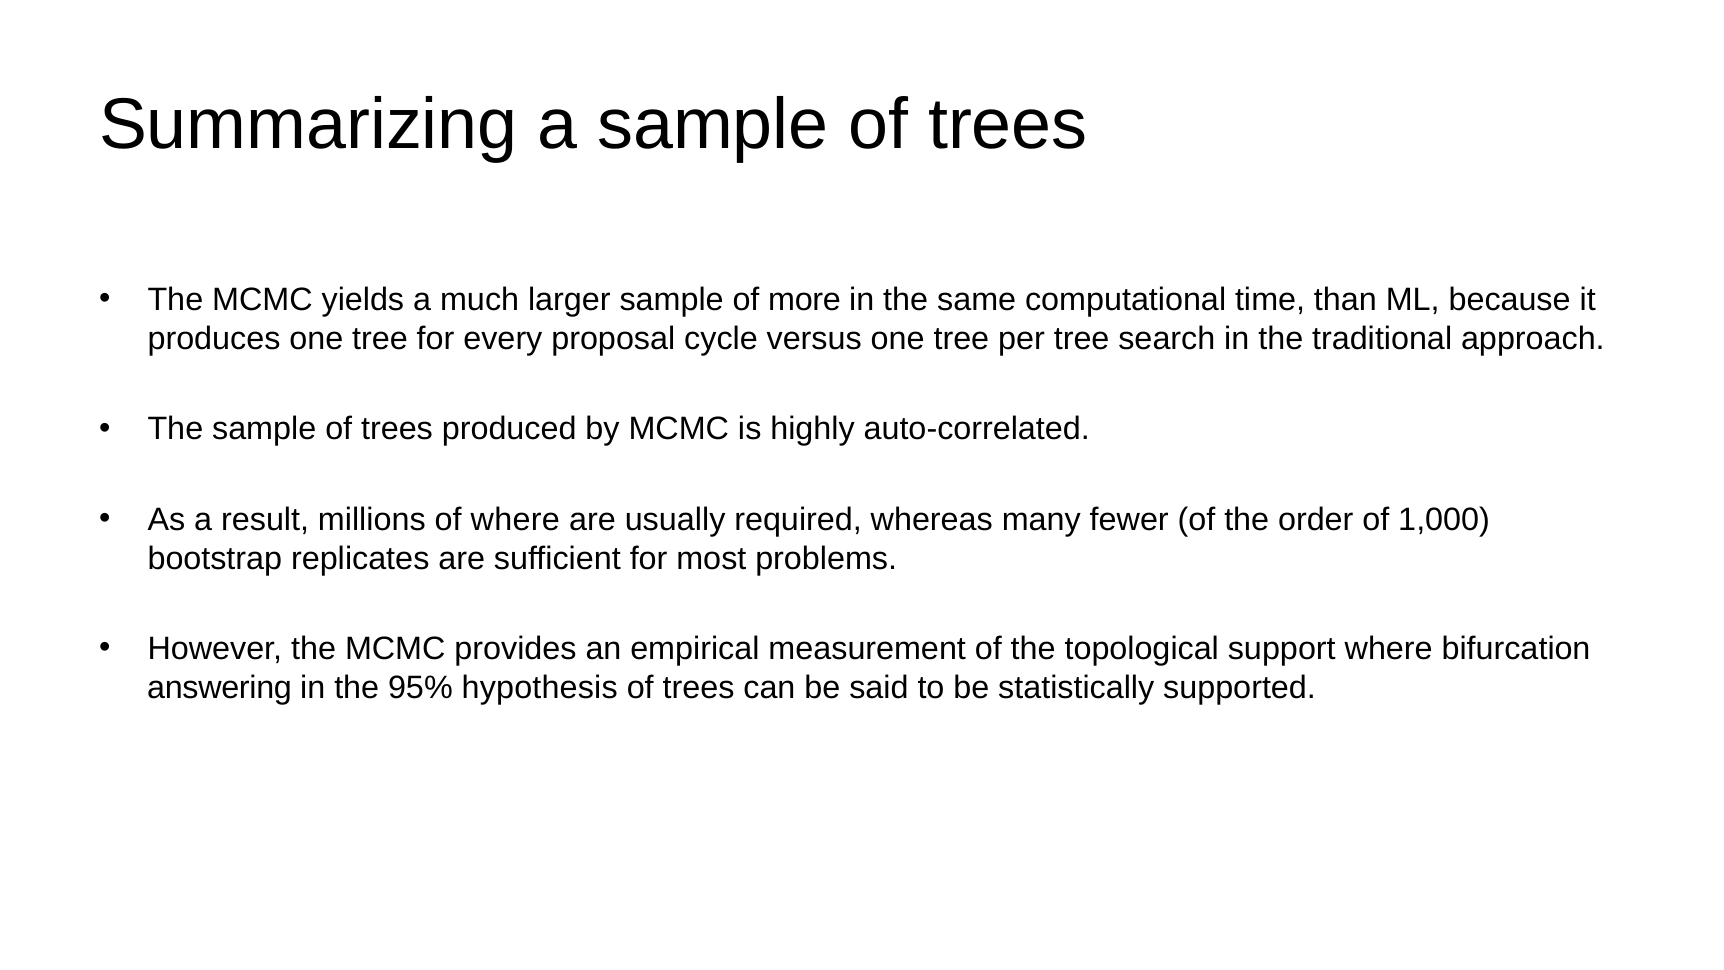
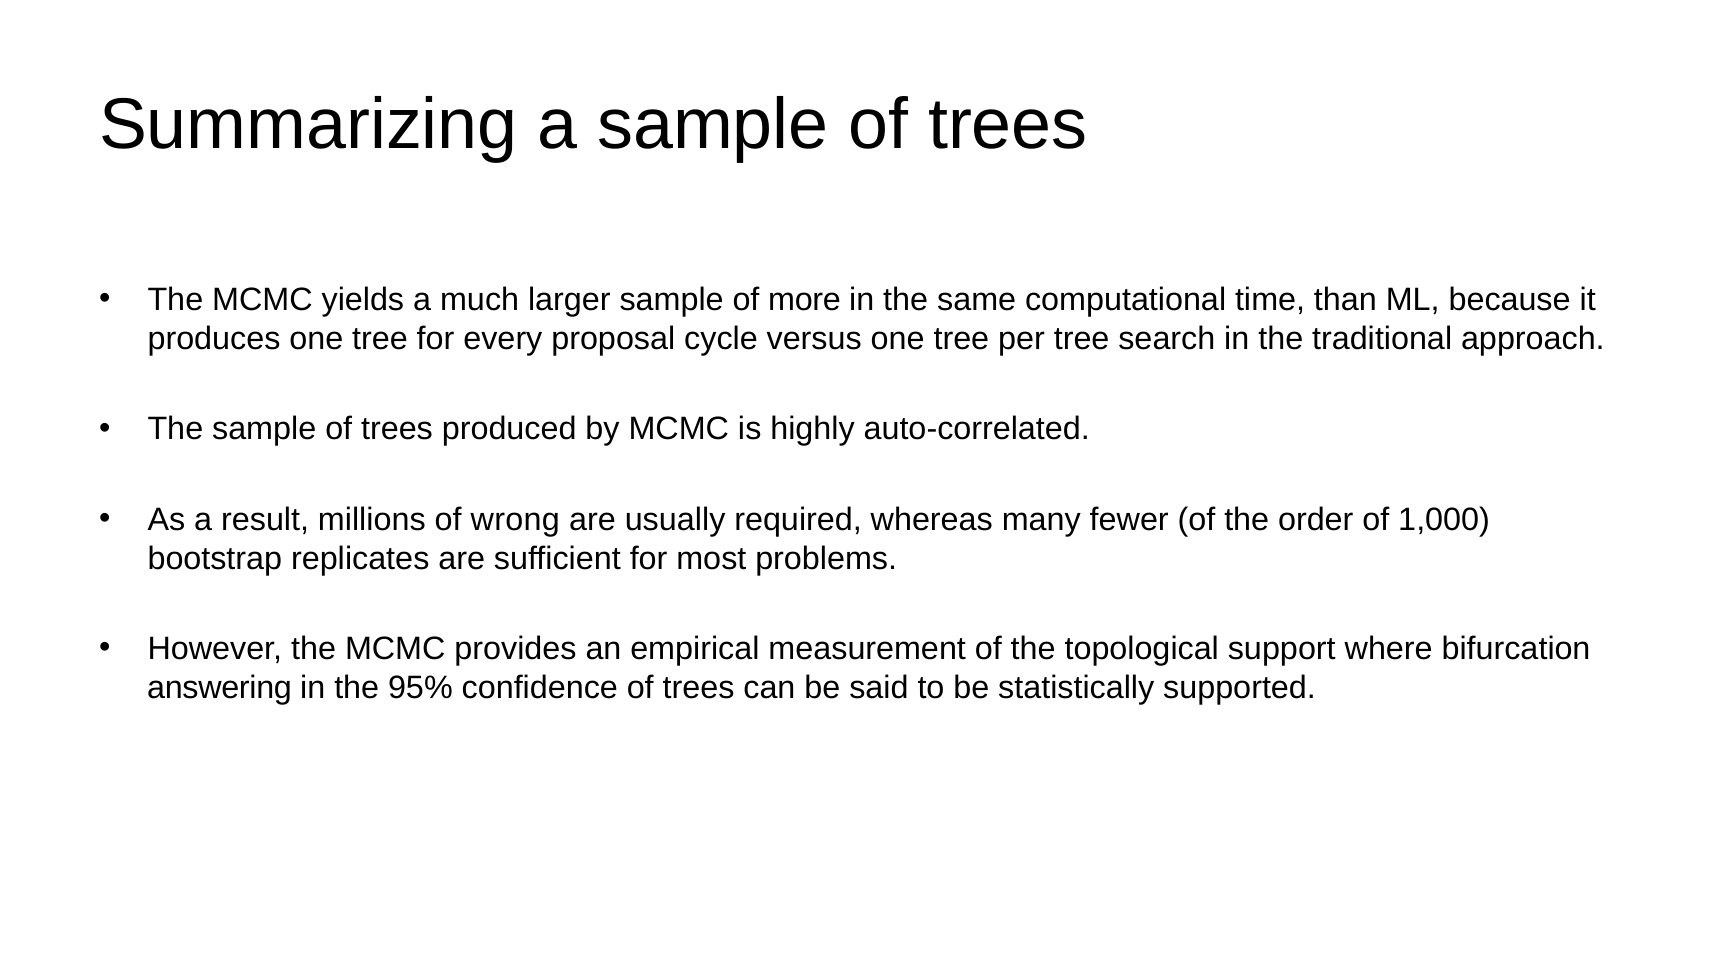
of where: where -> wrong
hypothesis: hypothesis -> confidence
